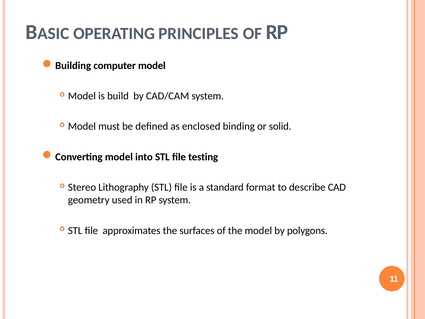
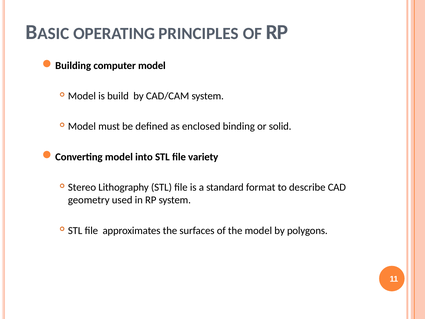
testing: testing -> variety
